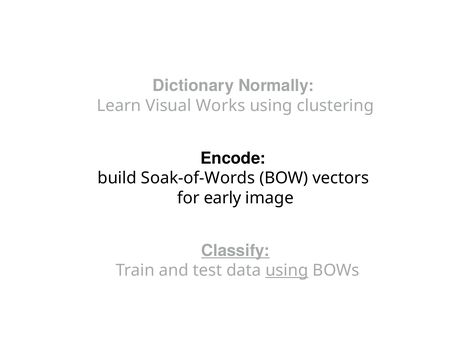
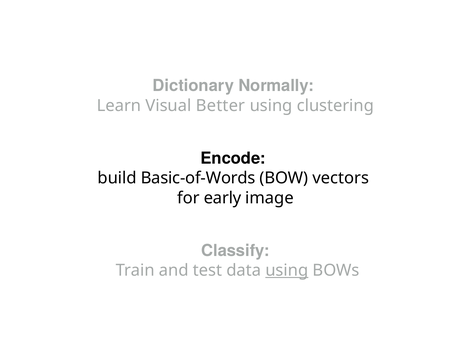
Works: Works -> Better
Soak-of-Words: Soak-of-Words -> Basic-of-Words
Classify underline: present -> none
